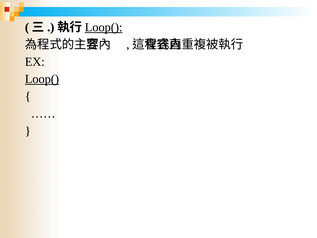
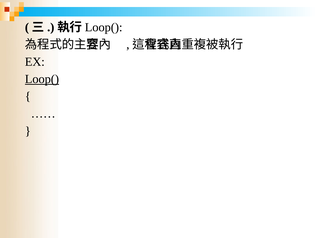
Loop( at (104, 27) underline: present -> none
